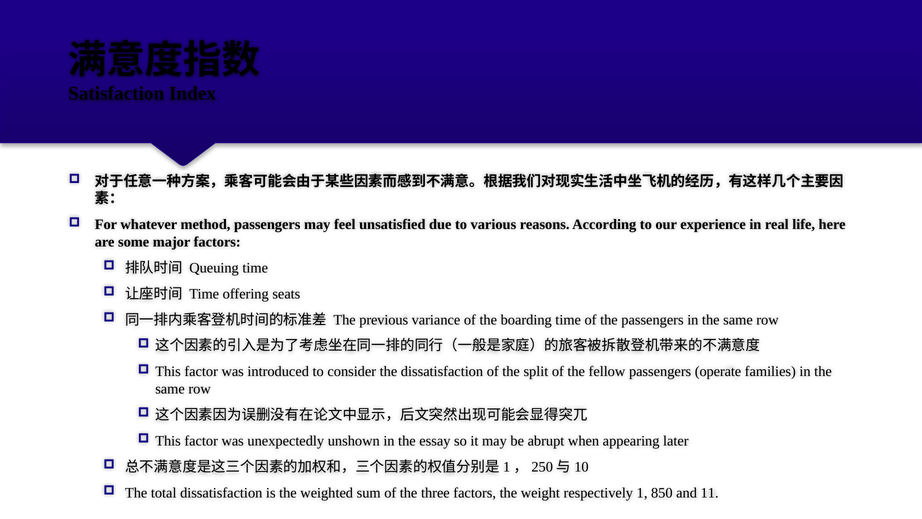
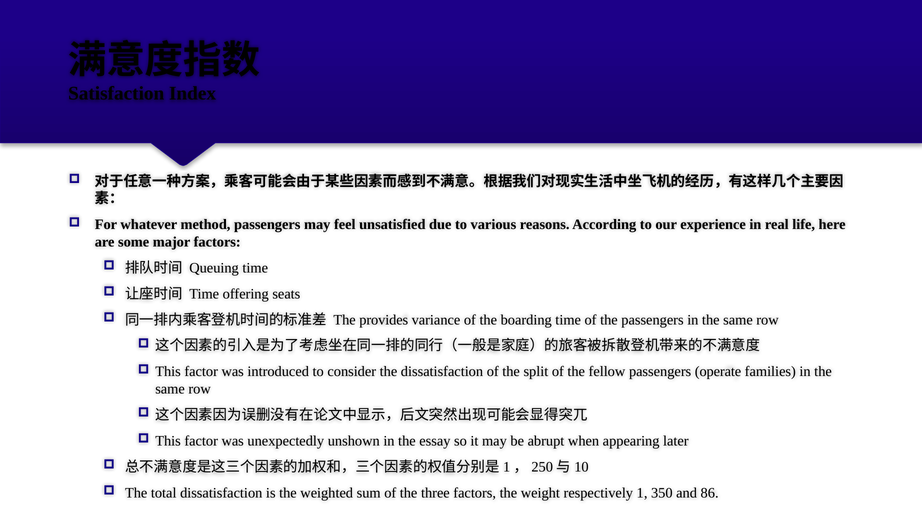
previous: previous -> provides
850: 850 -> 350
11: 11 -> 86
